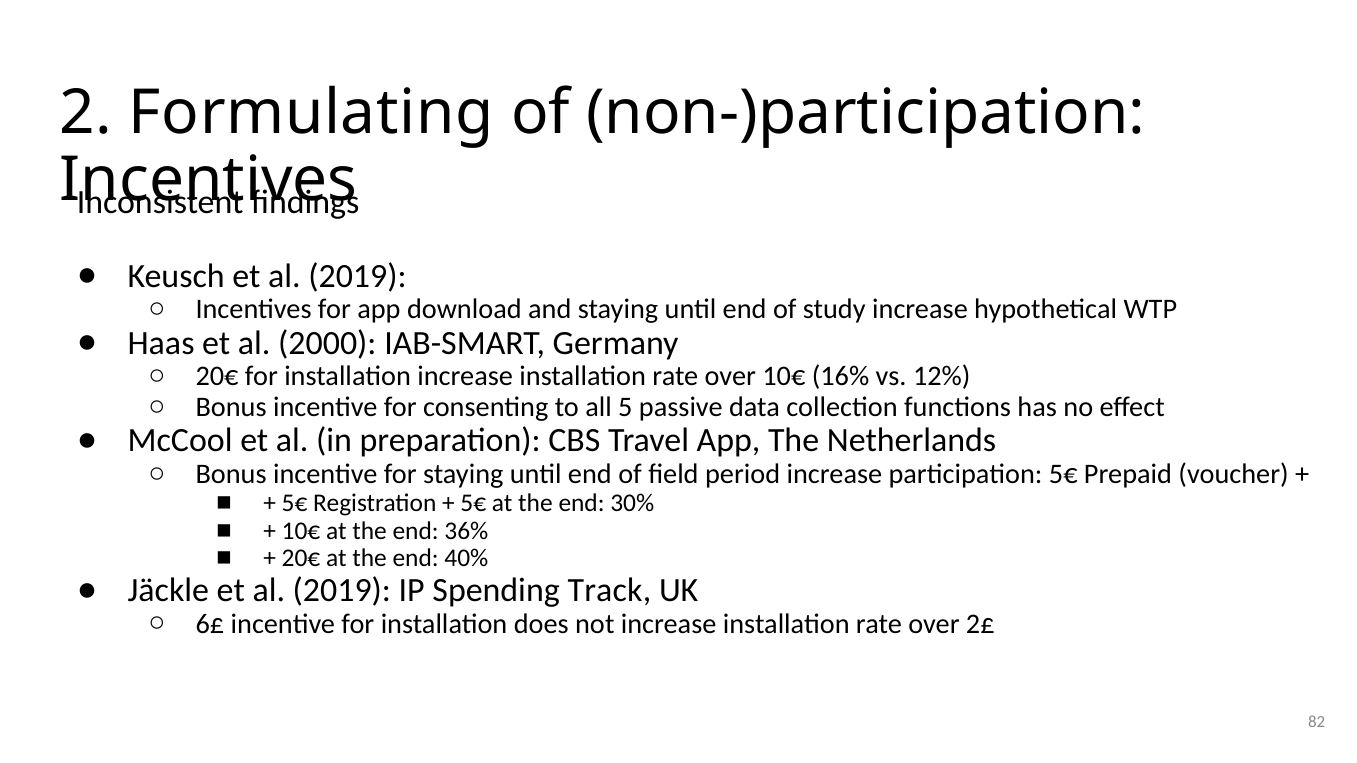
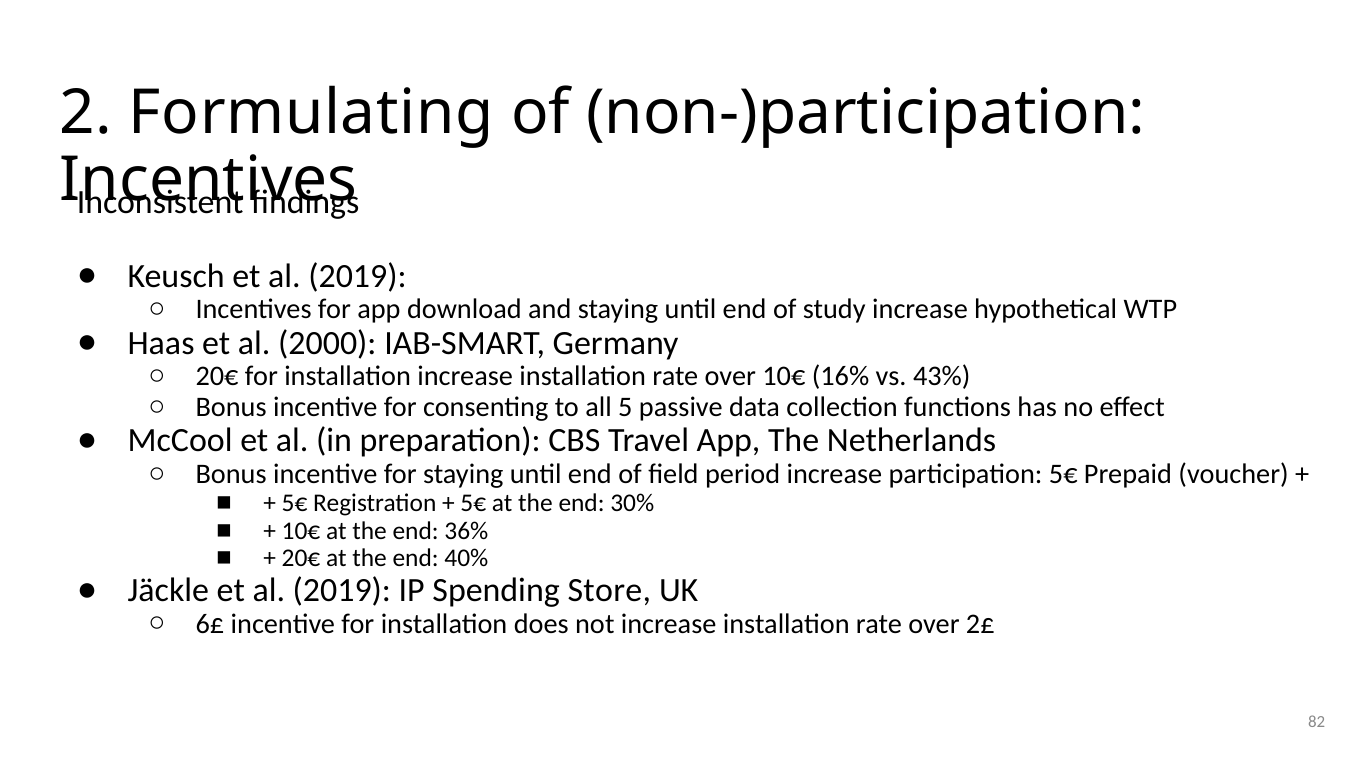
12%: 12% -> 43%
Track: Track -> Store
